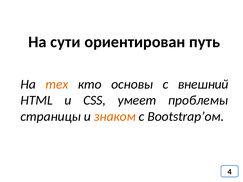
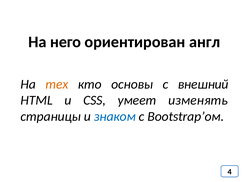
сути: сути -> него
путь: путь -> англ
проблемы: проблемы -> изменять
знаком colour: orange -> blue
